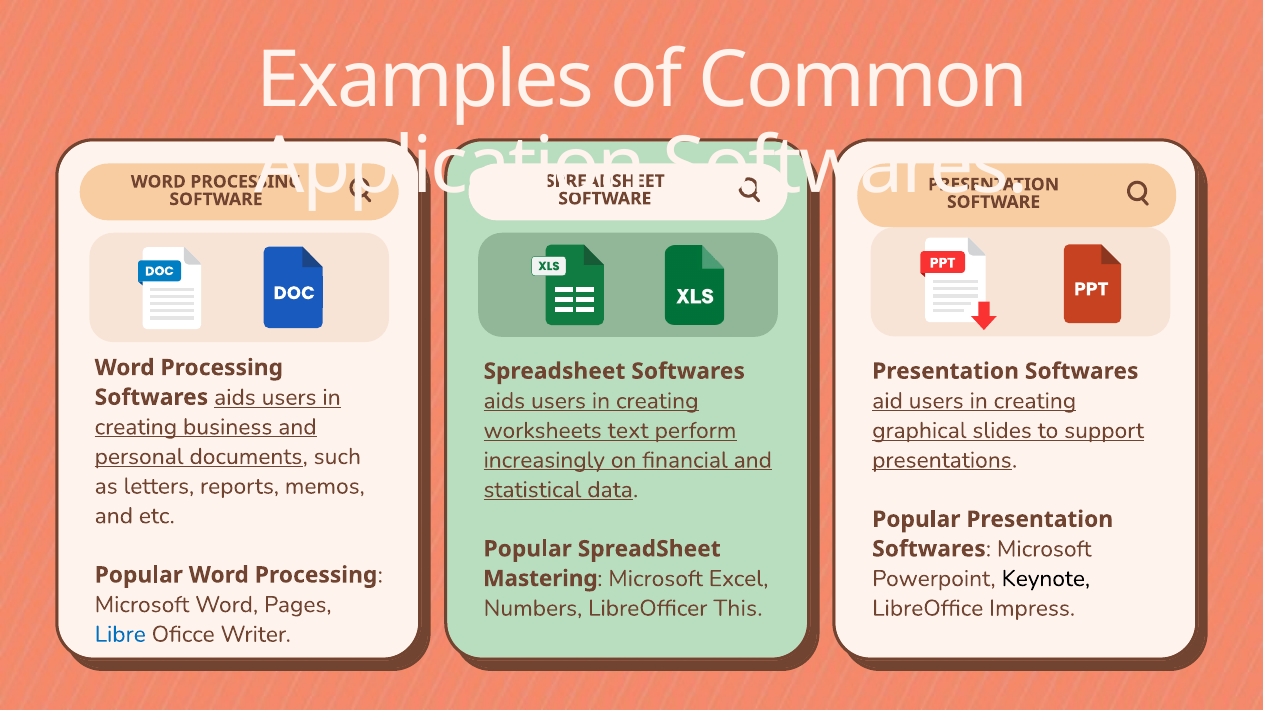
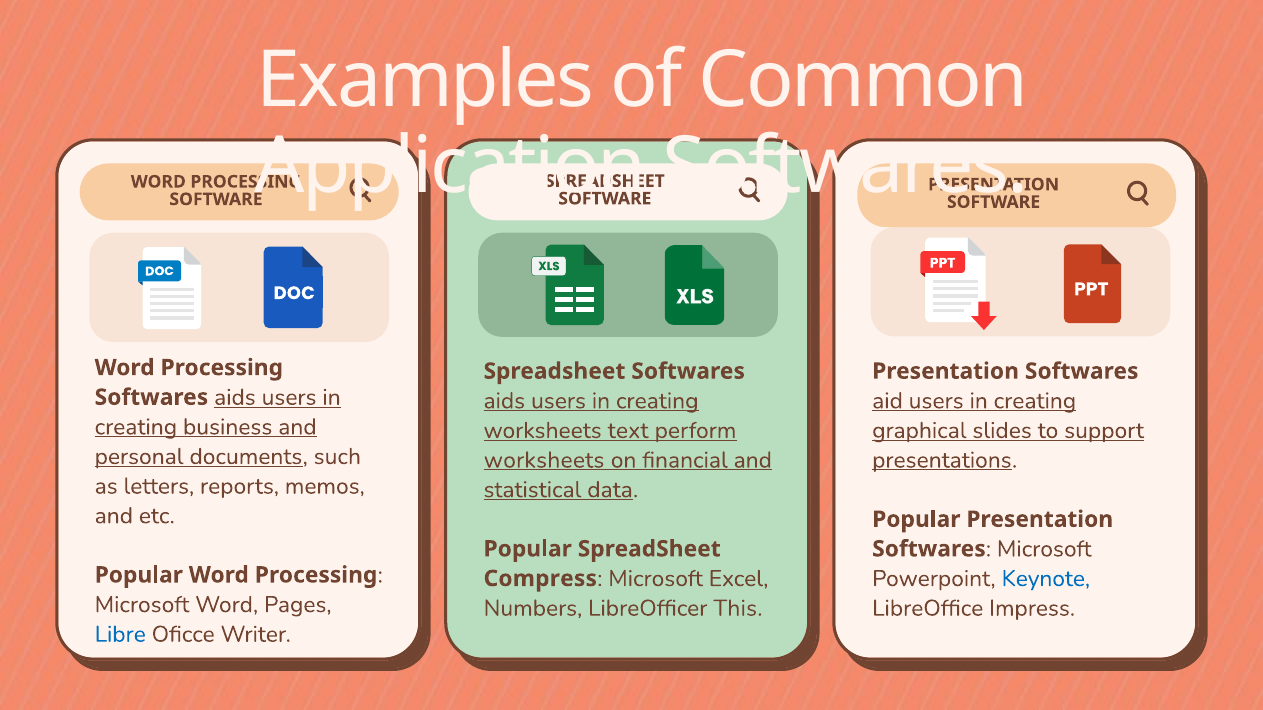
increasingly at (544, 460): increasingly -> worksheets
Keynote colour: black -> blue
Mastering: Mastering -> Compress
